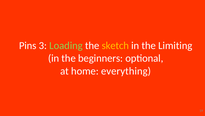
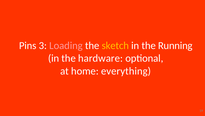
Loading colour: light green -> pink
Limiting: Limiting -> Running
beginners: beginners -> hardware
